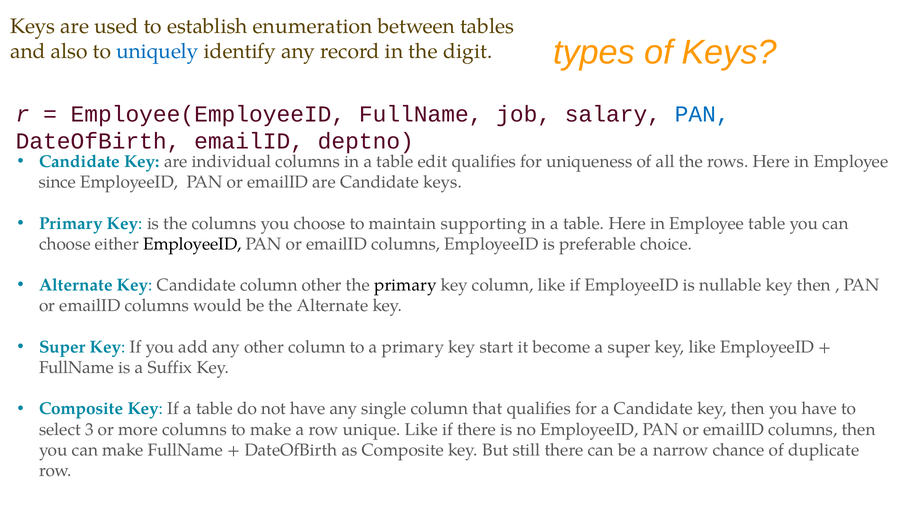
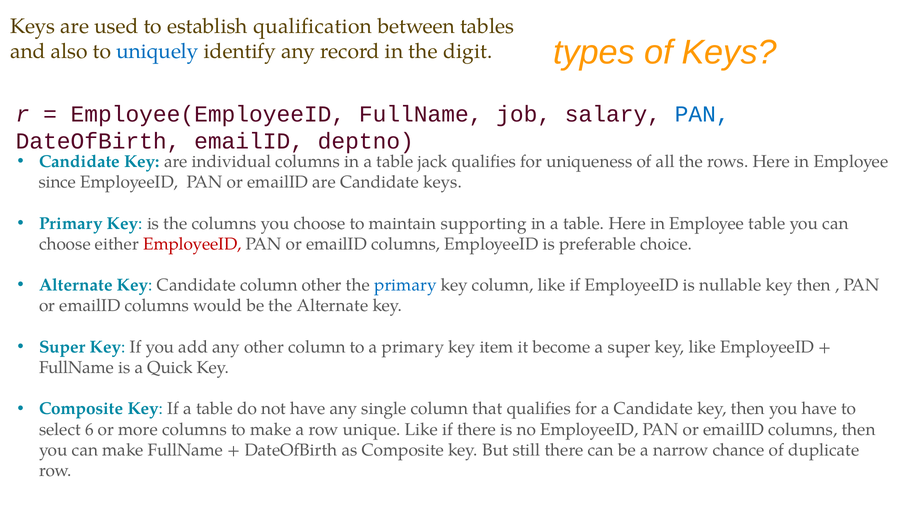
enumeration: enumeration -> qualification
edit: edit -> jack
EmployeeID at (192, 244) colour: black -> red
primary at (405, 285) colour: black -> blue
start: start -> item
Suffix: Suffix -> Quick
3: 3 -> 6
